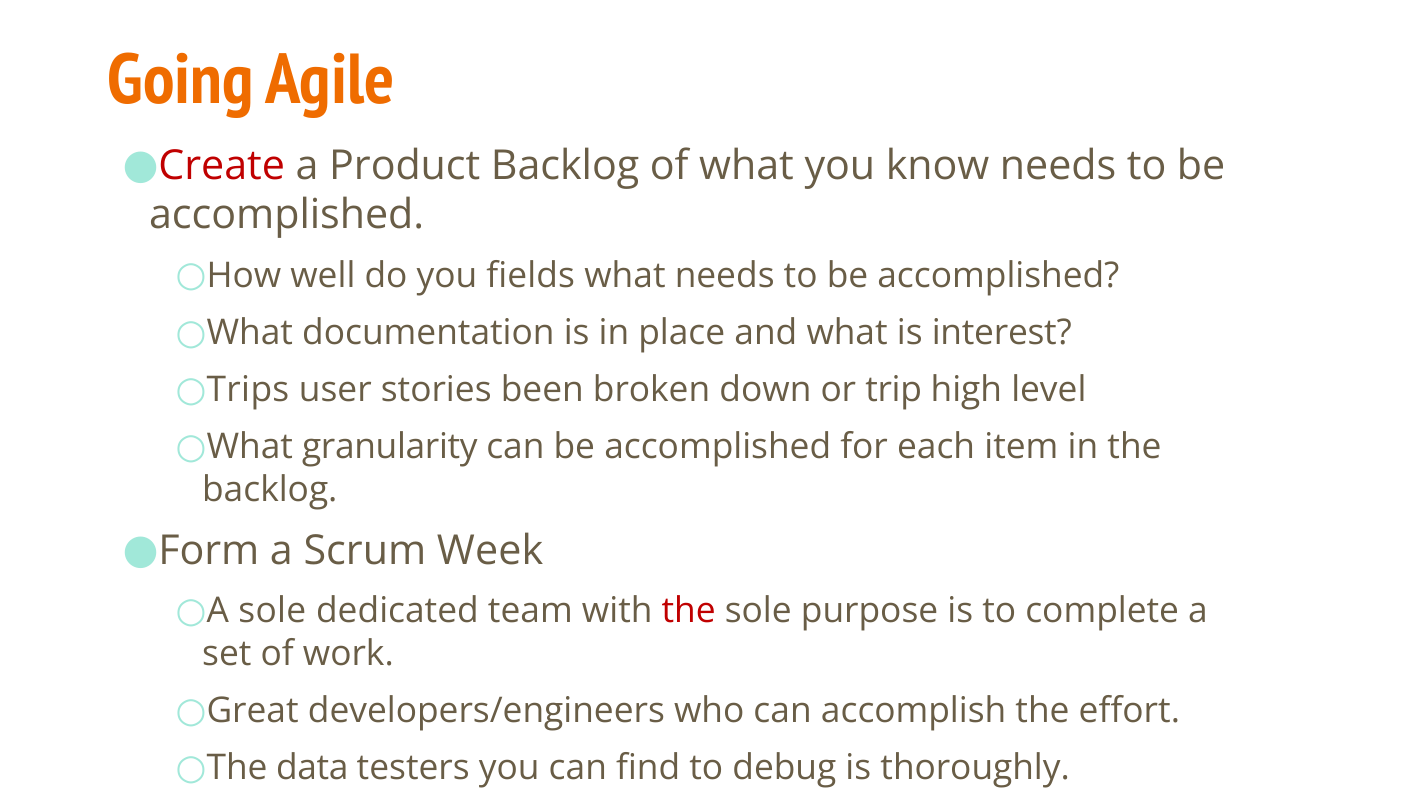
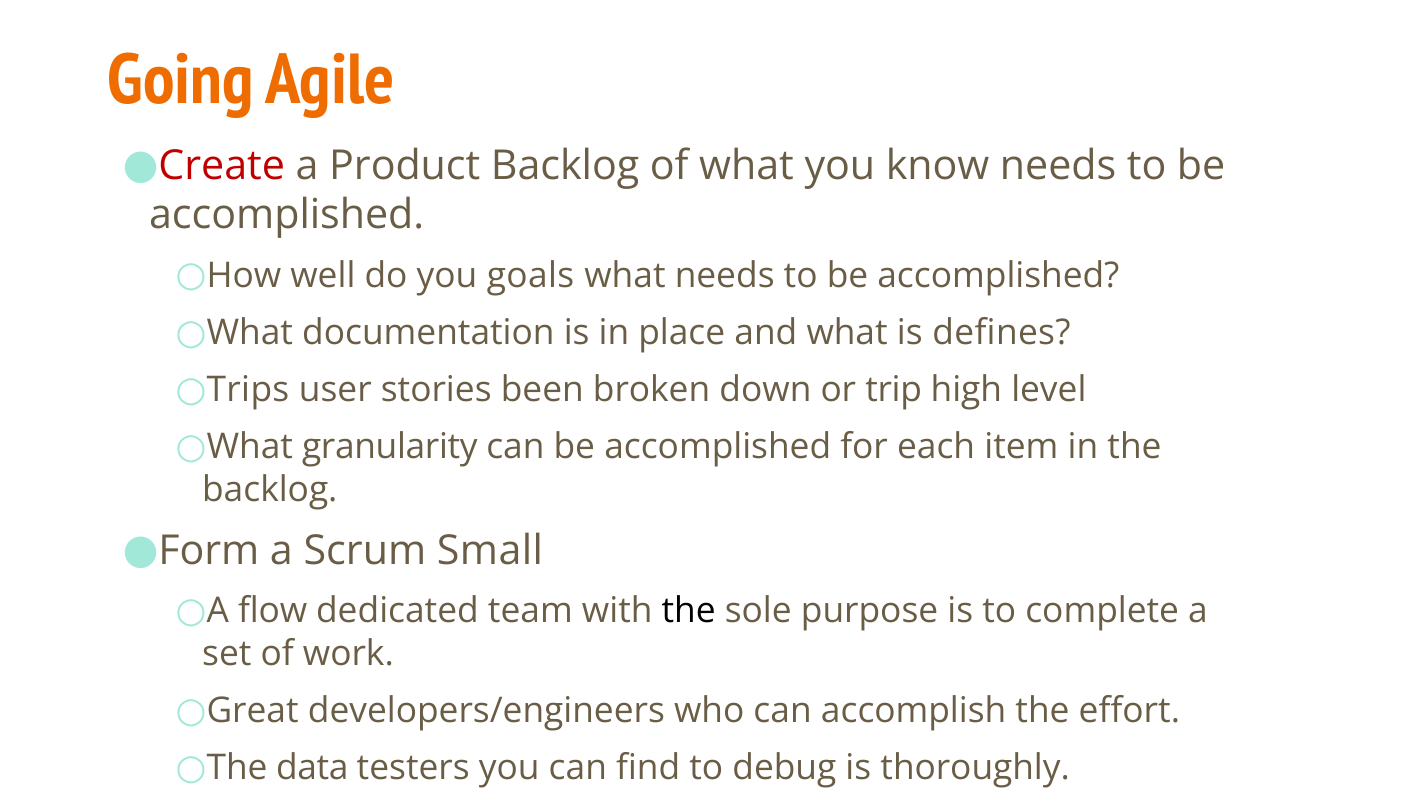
fields: fields -> goals
interest: interest -> defines
Week: Week -> Small
A sole: sole -> flow
the at (689, 611) colour: red -> black
